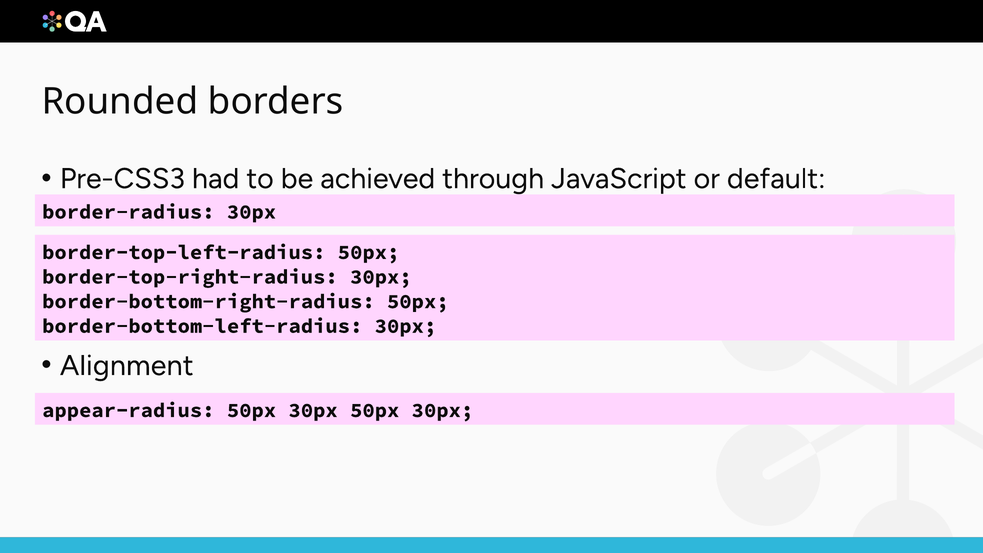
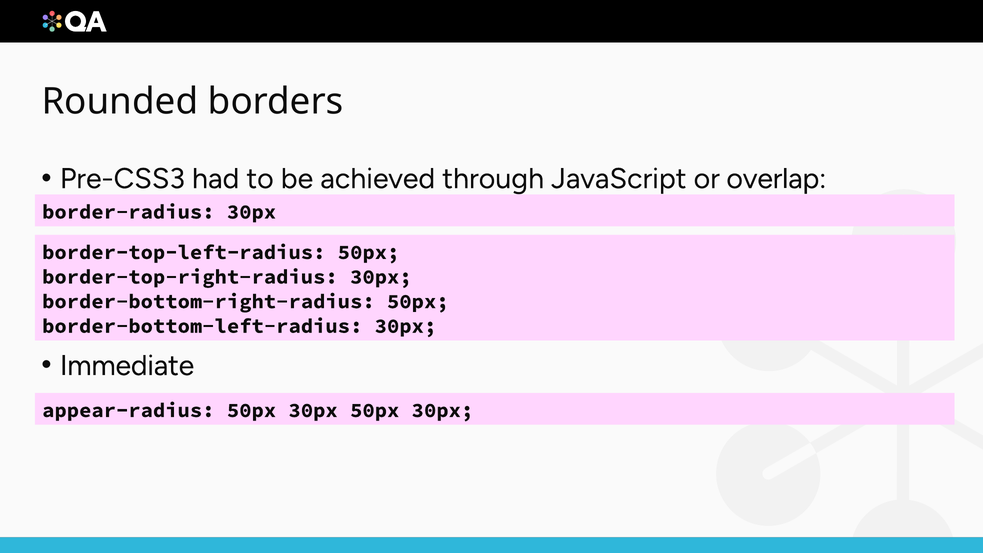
default: default -> overlap
Alignment: Alignment -> Immediate
